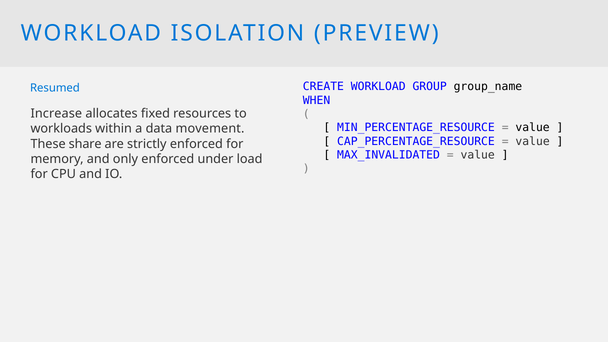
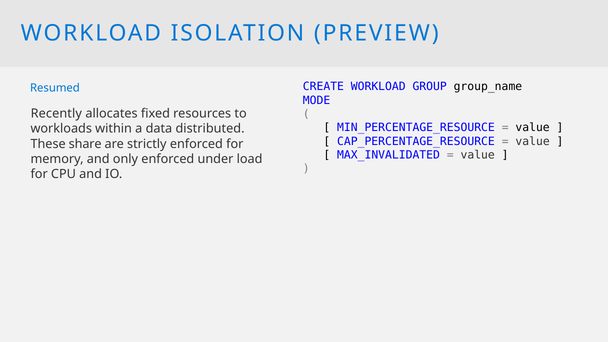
WHEN: WHEN -> MODE
Increase: Increase -> Recently
movement: movement -> distributed
